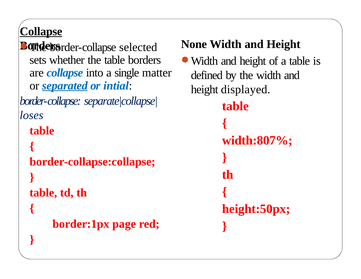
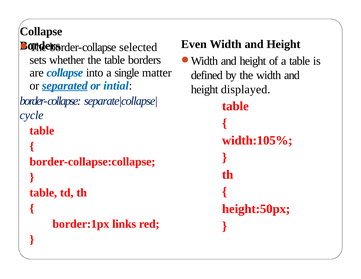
Collapse at (41, 31) underline: present -> none
None: None -> Even
loses: loses -> cycle
width:807%: width:807% -> width:105%
page: page -> links
